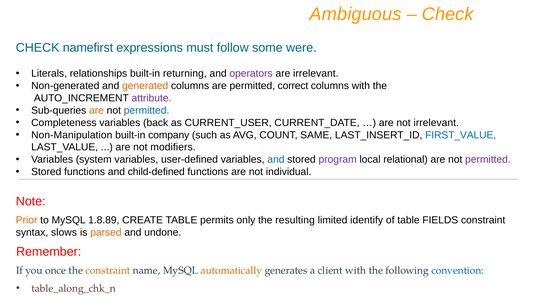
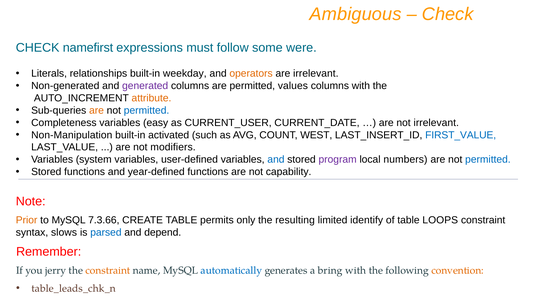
returning: returning -> weekday
operators colour: purple -> orange
generated colour: orange -> purple
correct: correct -> values
attribute colour: purple -> orange
back: back -> easy
company: company -> activated
SAME: SAME -> WEST
relational: relational -> numbers
permitted at (488, 160) colour: purple -> blue
child-defined: child-defined -> year-defined
individual: individual -> capability
1.8.89: 1.8.89 -> 7.3.66
FIELDS: FIELDS -> LOOPS
parsed colour: orange -> blue
undone: undone -> depend
once: once -> jerry
automatically colour: orange -> blue
client: client -> bring
convention colour: blue -> orange
table_along_chk_n: table_along_chk_n -> table_leads_chk_n
